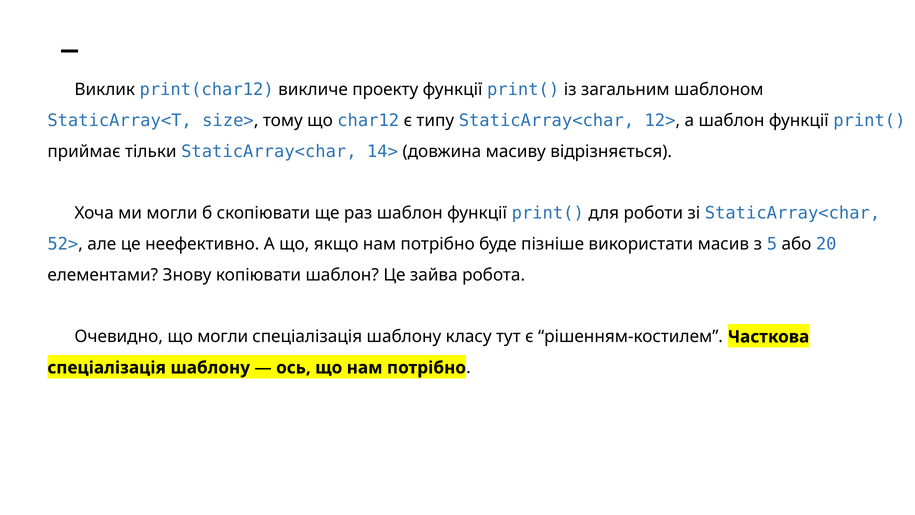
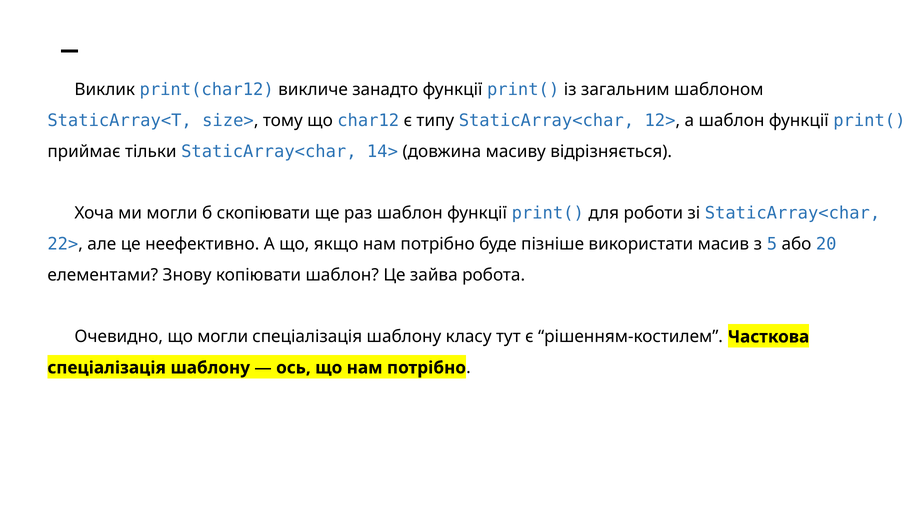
проекту: проекту -> занадто
52>: 52> -> 22>
